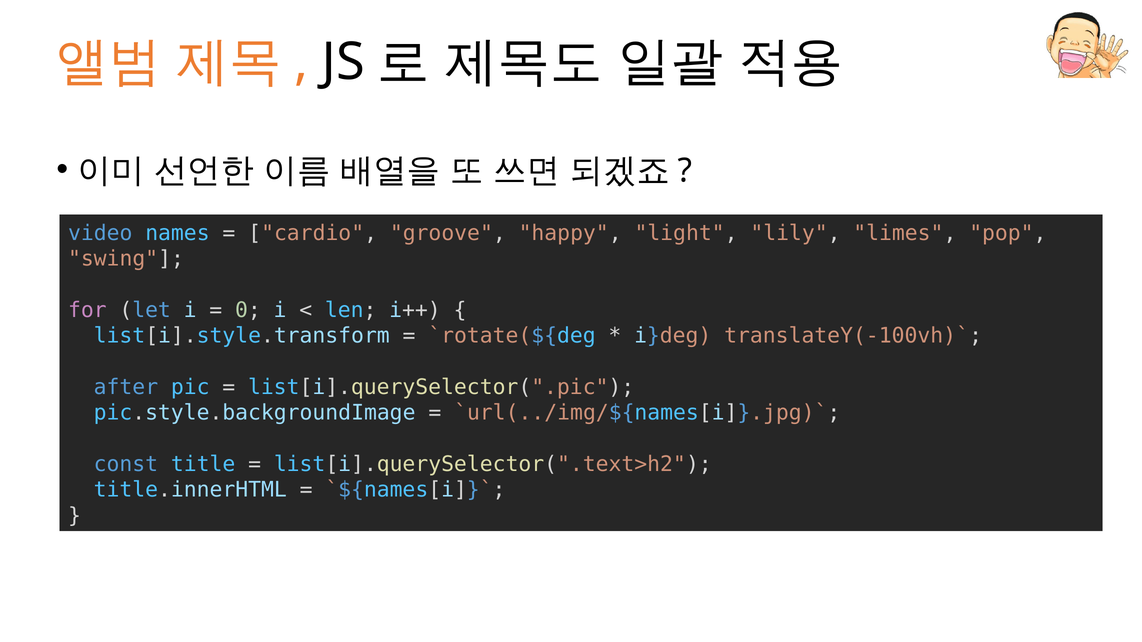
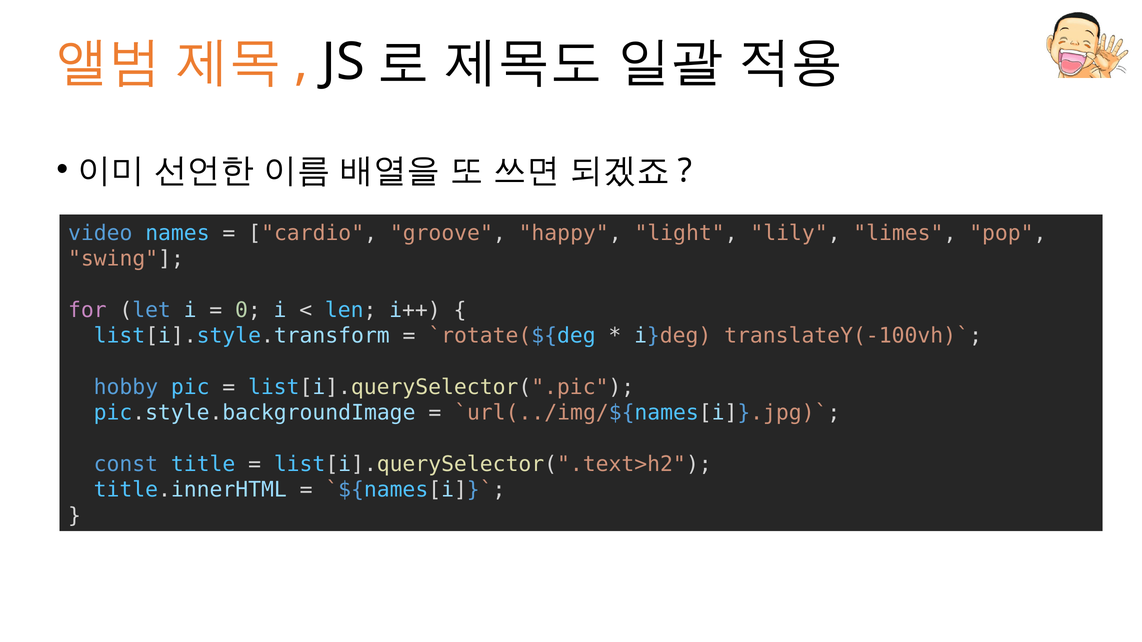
after: after -> hobby
